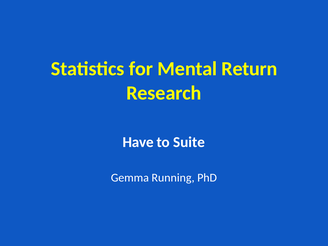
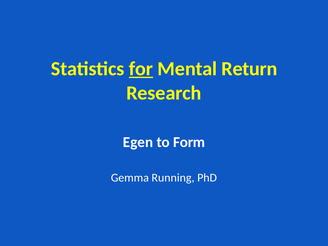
for underline: none -> present
Have: Have -> Egen
Suite: Suite -> Form
